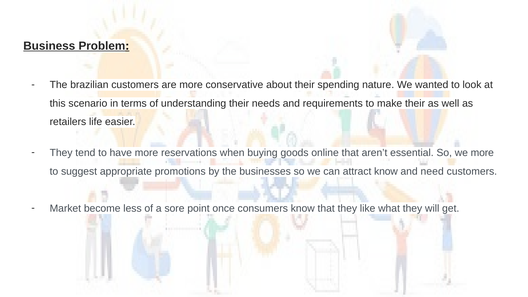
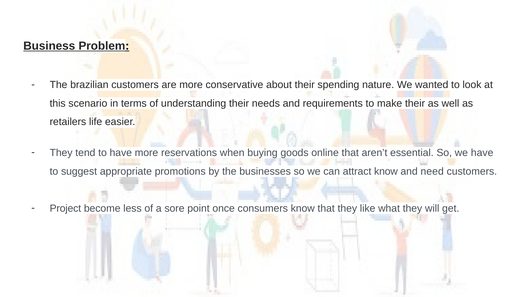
we more: more -> have
Market: Market -> Project
